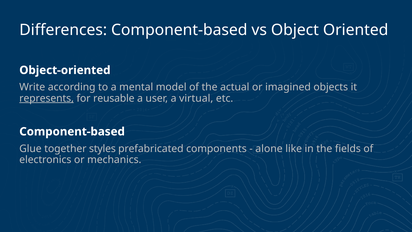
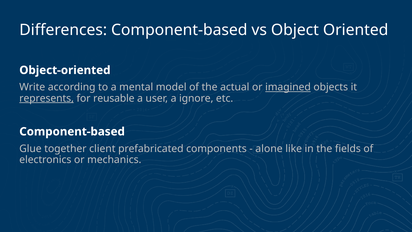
imagined underline: none -> present
virtual: virtual -> ignore
styles: styles -> client
